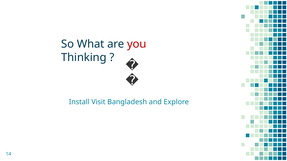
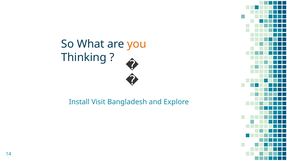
you colour: red -> orange
